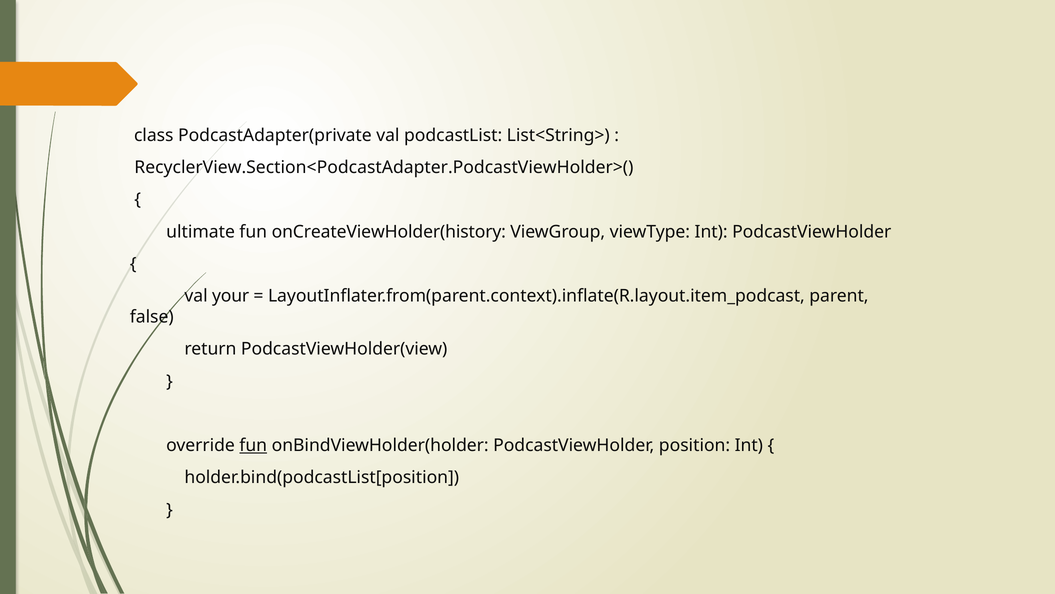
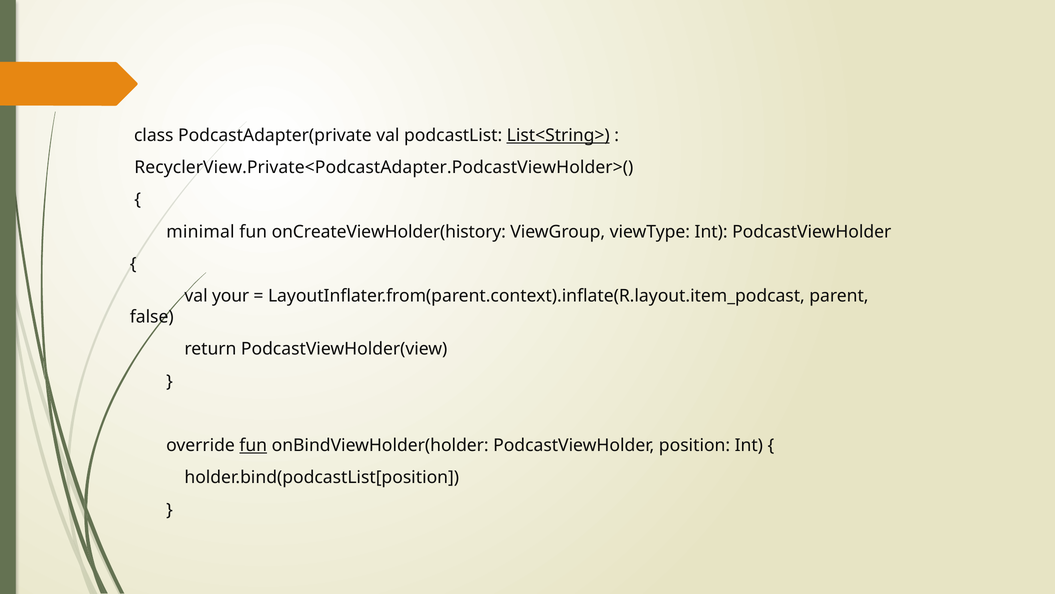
List<String> underline: none -> present
RecyclerView.Section<PodcastAdapter.PodcastViewHolder>(: RecyclerView.Section<PodcastAdapter.PodcastViewHolder>( -> RecyclerView.Private<PodcastAdapter.PodcastViewHolder>(
ultimate: ultimate -> minimal
